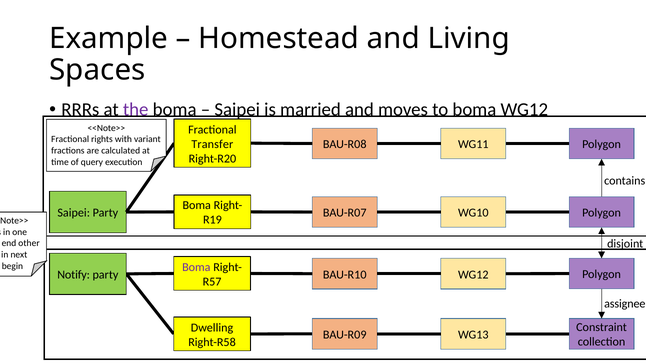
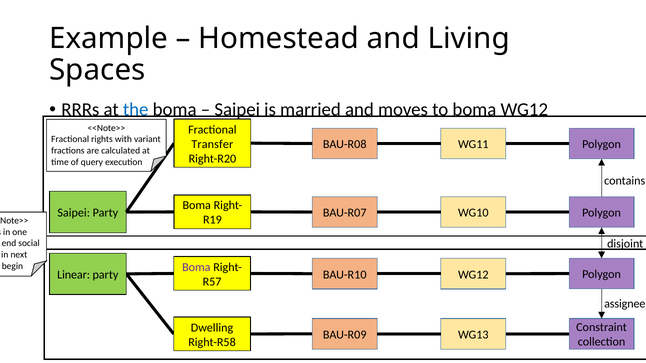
the colour: purple -> blue
other: other -> social
Notify: Notify -> Linear
